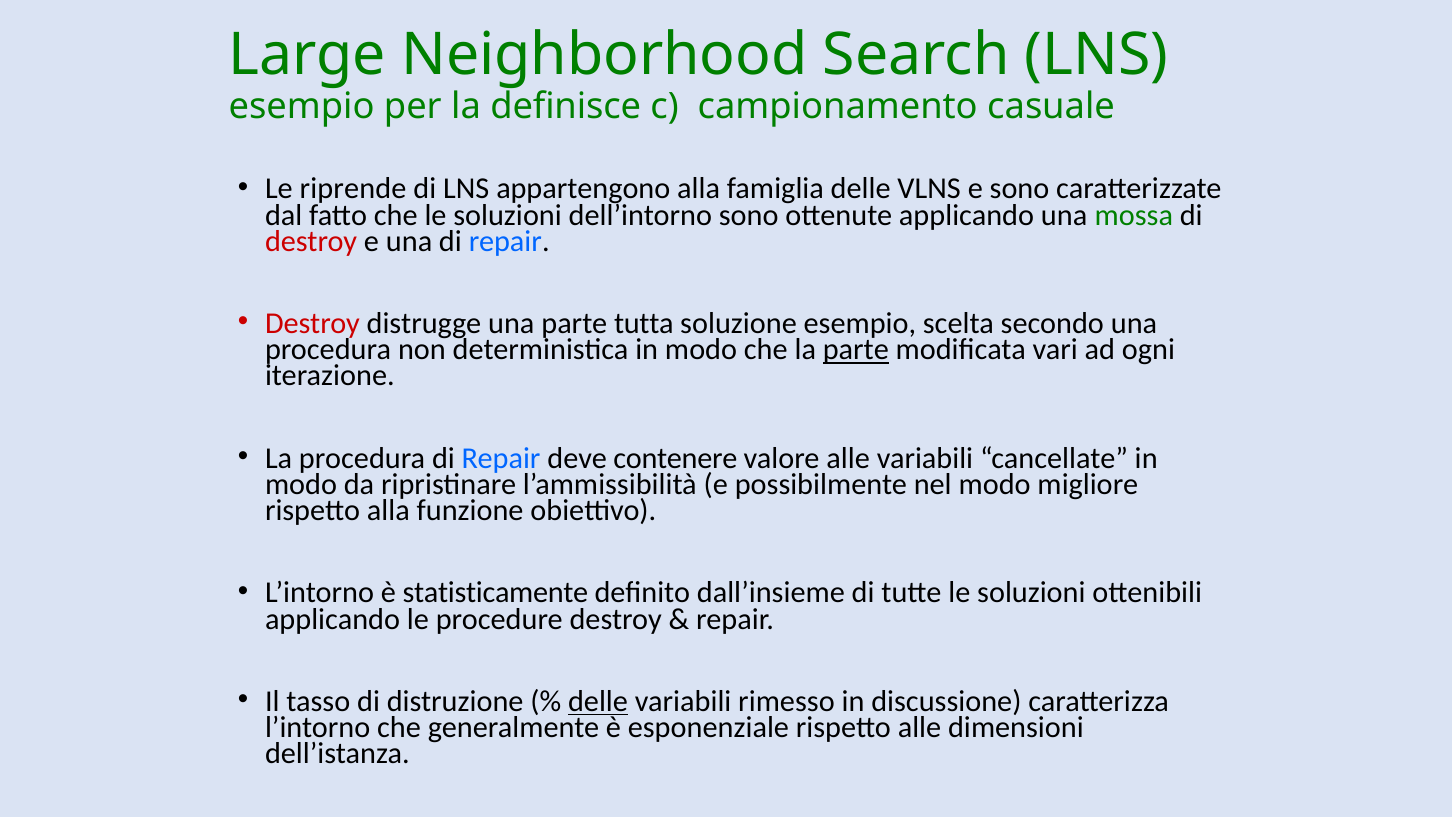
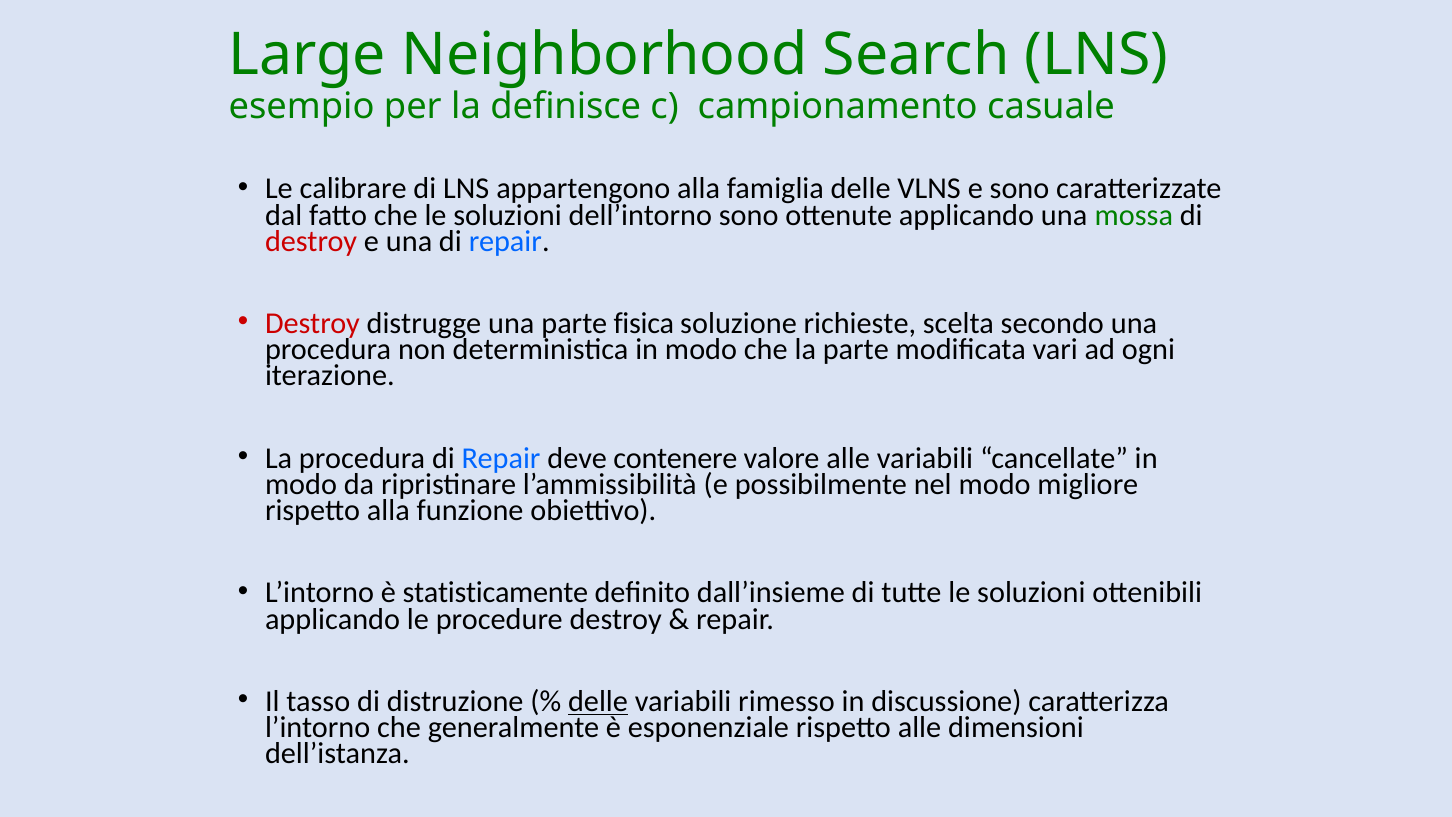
riprende: riprende -> calibrare
tutta: tutta -> fisica
soluzione esempio: esempio -> richieste
parte at (856, 350) underline: present -> none
